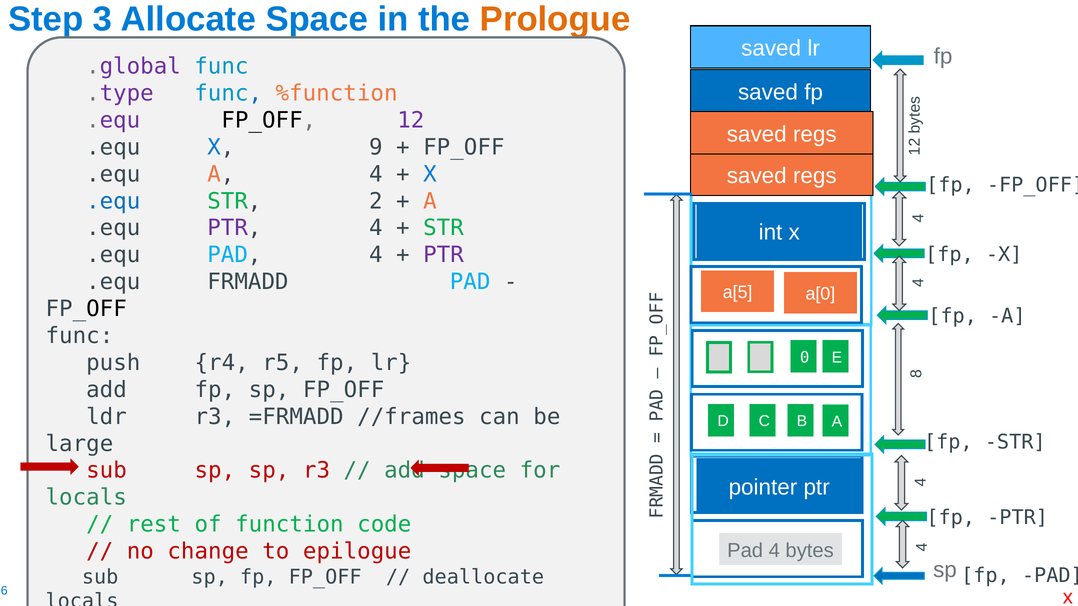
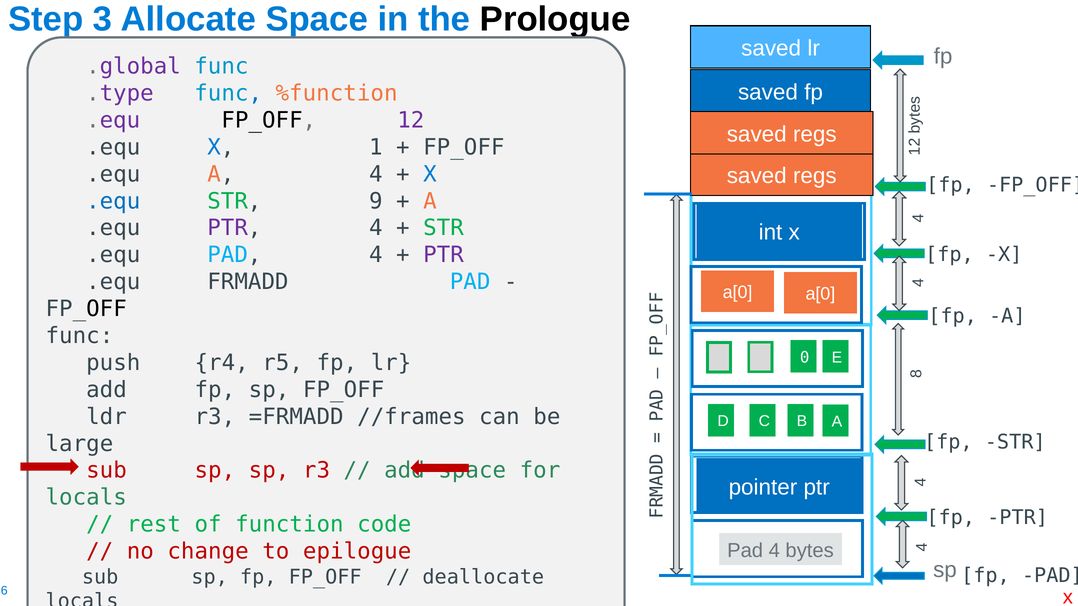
Prologue colour: orange -> black
X 9: 9 -> 1
STR 2: 2 -> 9
a[5 at (738, 293): a[5 -> a[0
